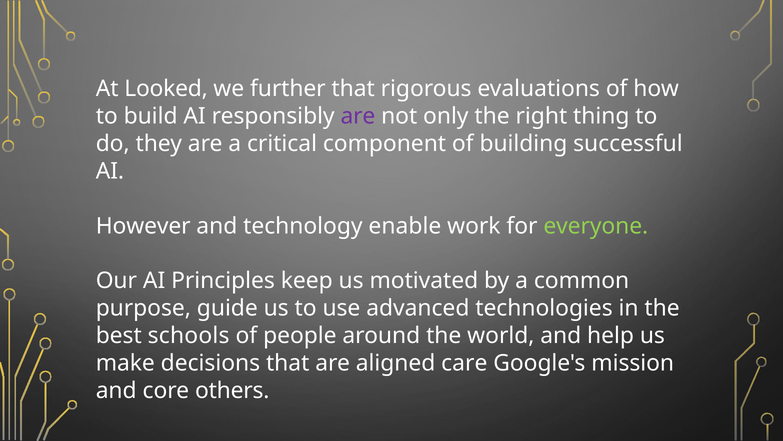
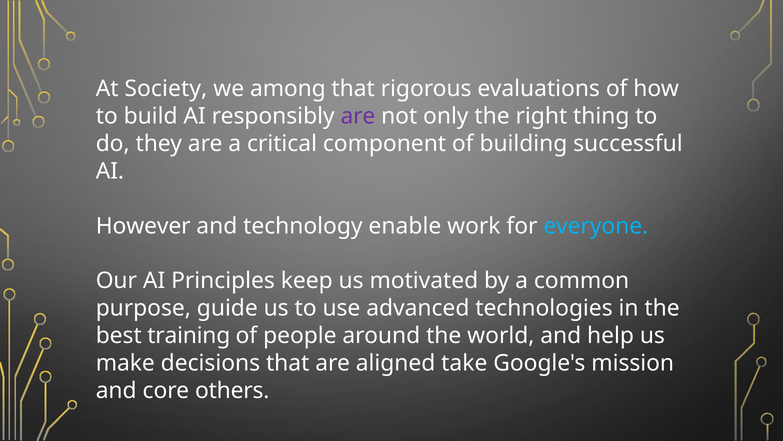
Looked: Looked -> Society
further: further -> among
everyone colour: light green -> light blue
schools: schools -> training
care: care -> take
